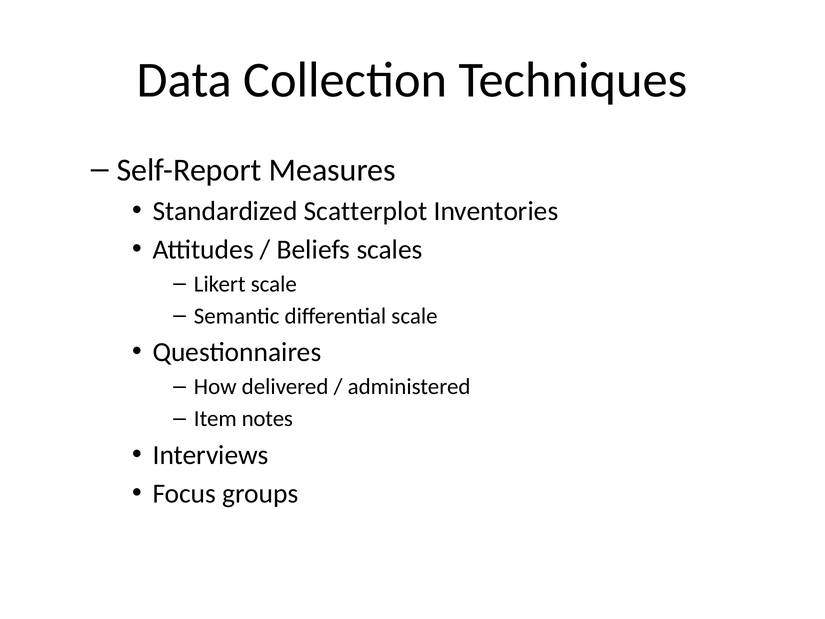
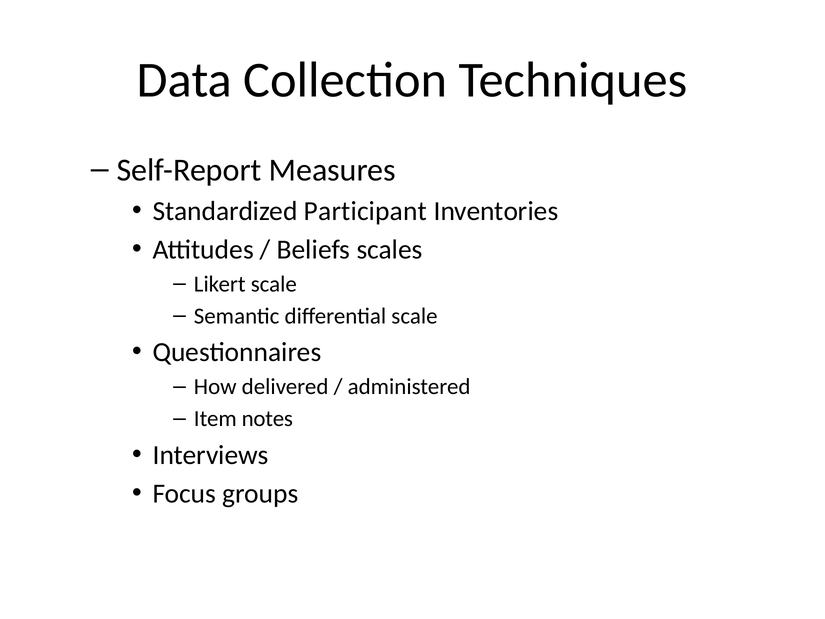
Scatterplot: Scatterplot -> Participant
